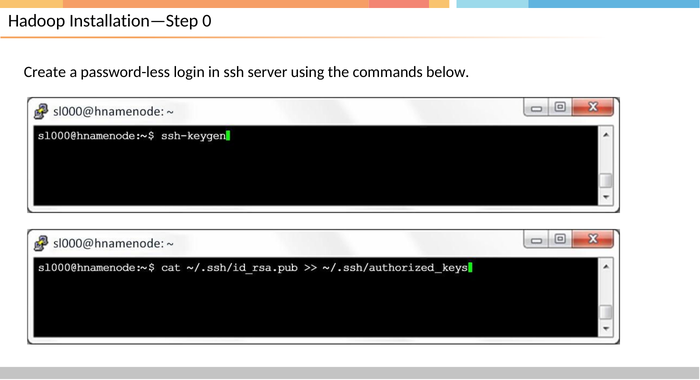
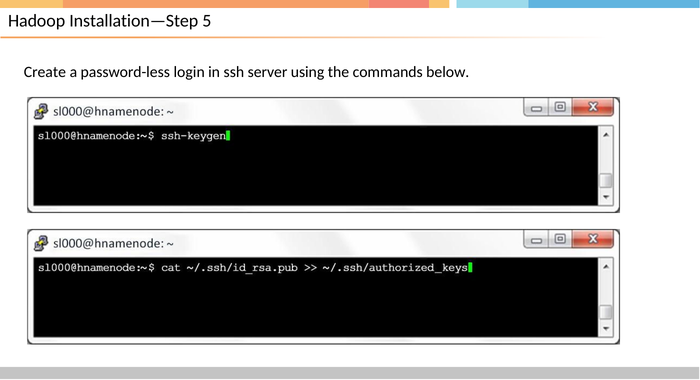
0: 0 -> 5
